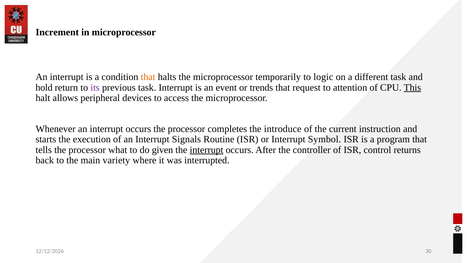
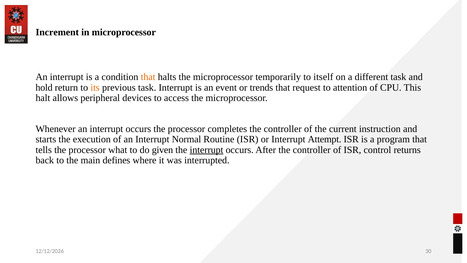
logic: logic -> itself
its colour: purple -> orange
This underline: present -> none
completes the introduce: introduce -> controller
Signals: Signals -> Normal
Symbol: Symbol -> Attempt
variety: variety -> defines
